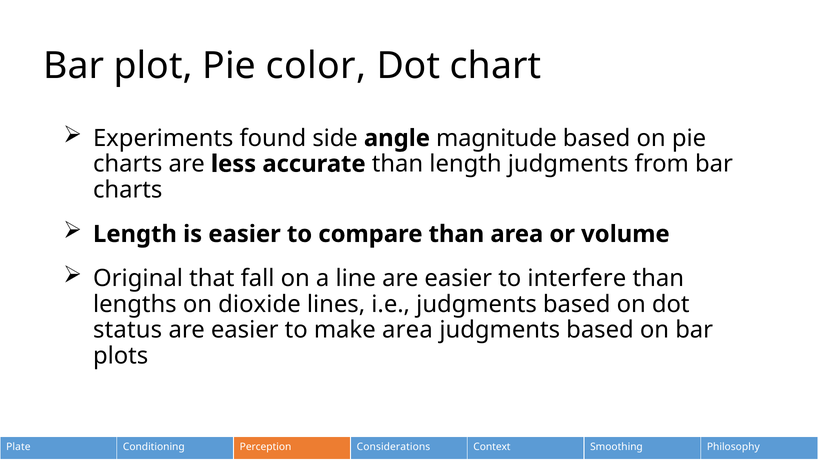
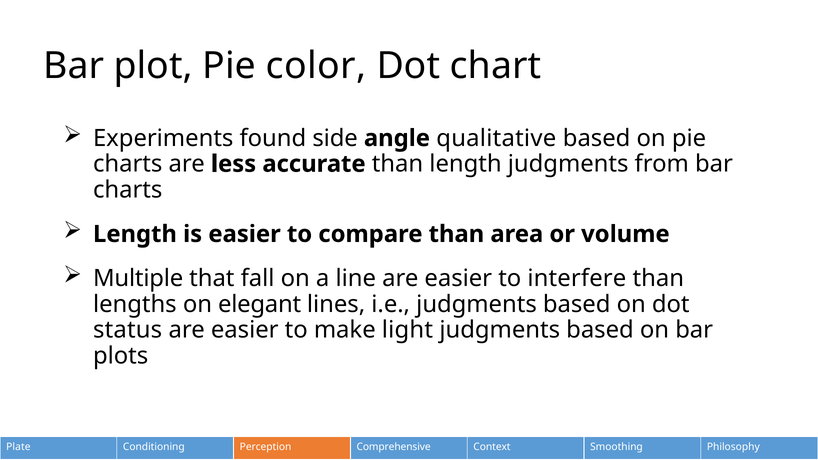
magnitude: magnitude -> qualitative
Original: Original -> Multiple
dioxide: dioxide -> elegant
make area: area -> light
Considerations: Considerations -> Comprehensive
